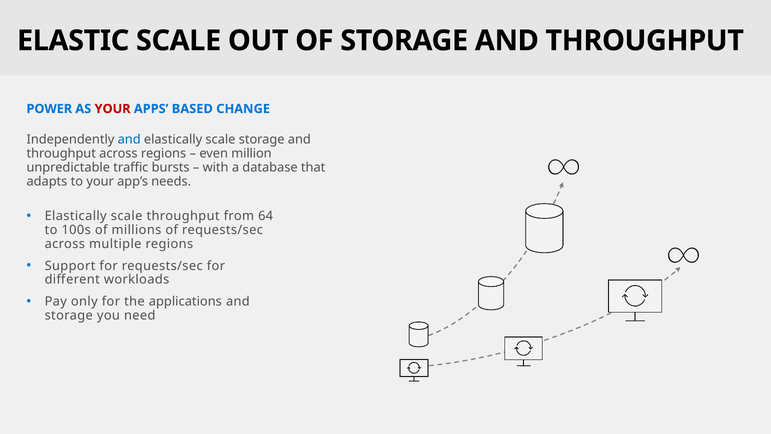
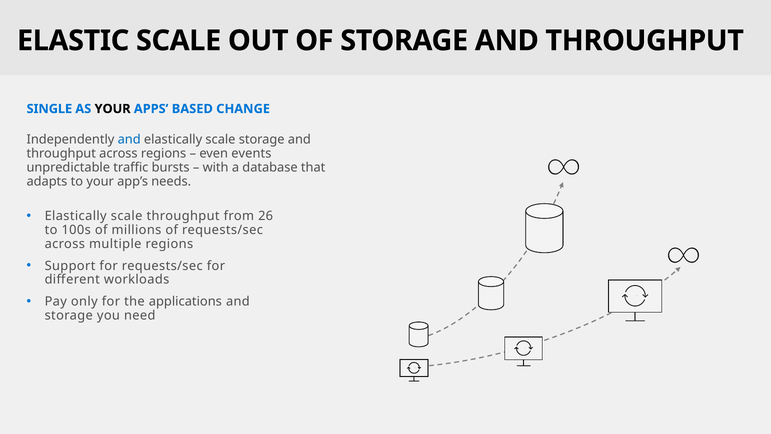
POWER: POWER -> SINGLE
YOUR at (113, 109) colour: red -> black
million: million -> events
64: 64 -> 26
